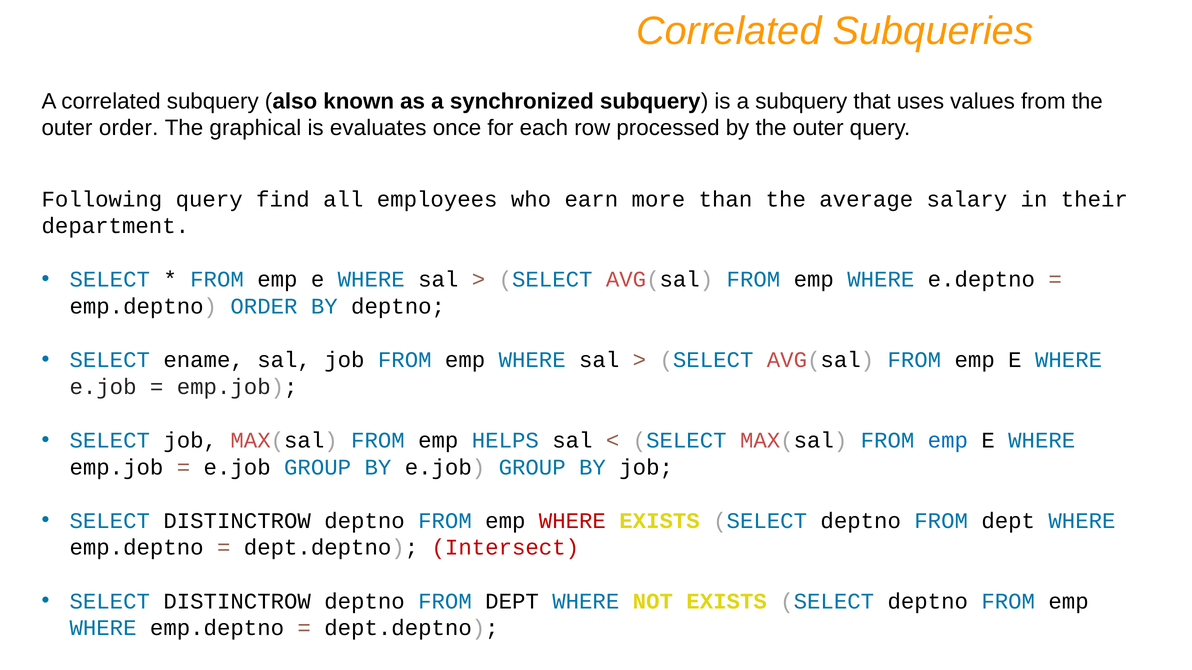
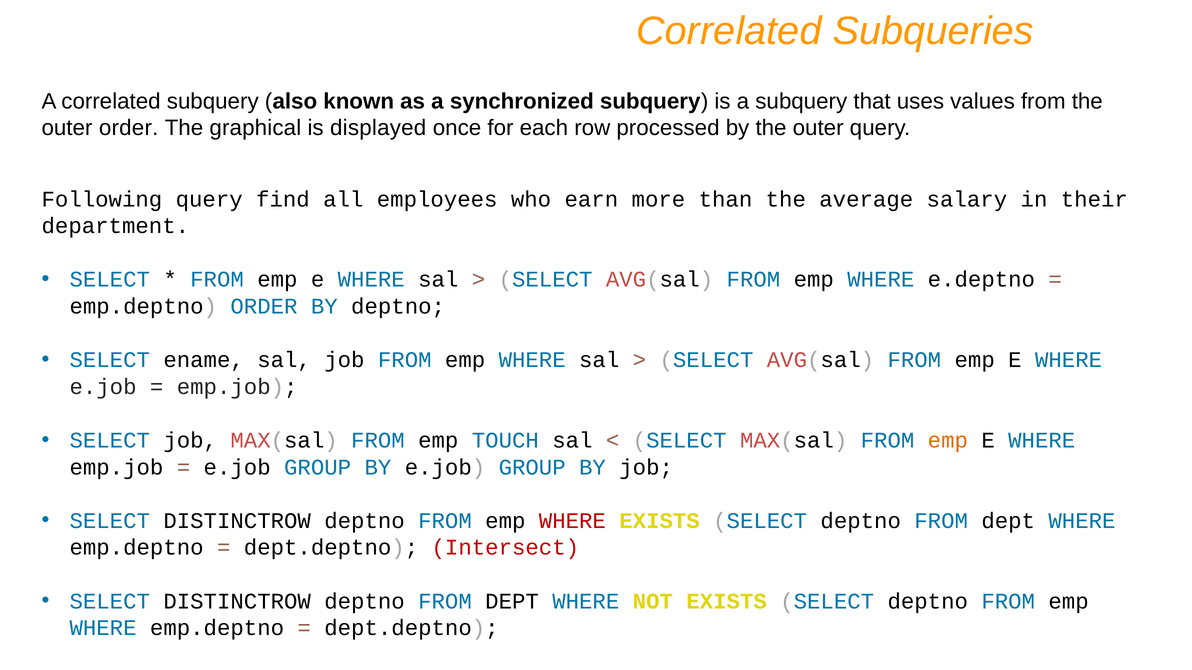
evaluates: evaluates -> displayed
HELPS: HELPS -> TOUCH
emp at (948, 441) colour: blue -> orange
